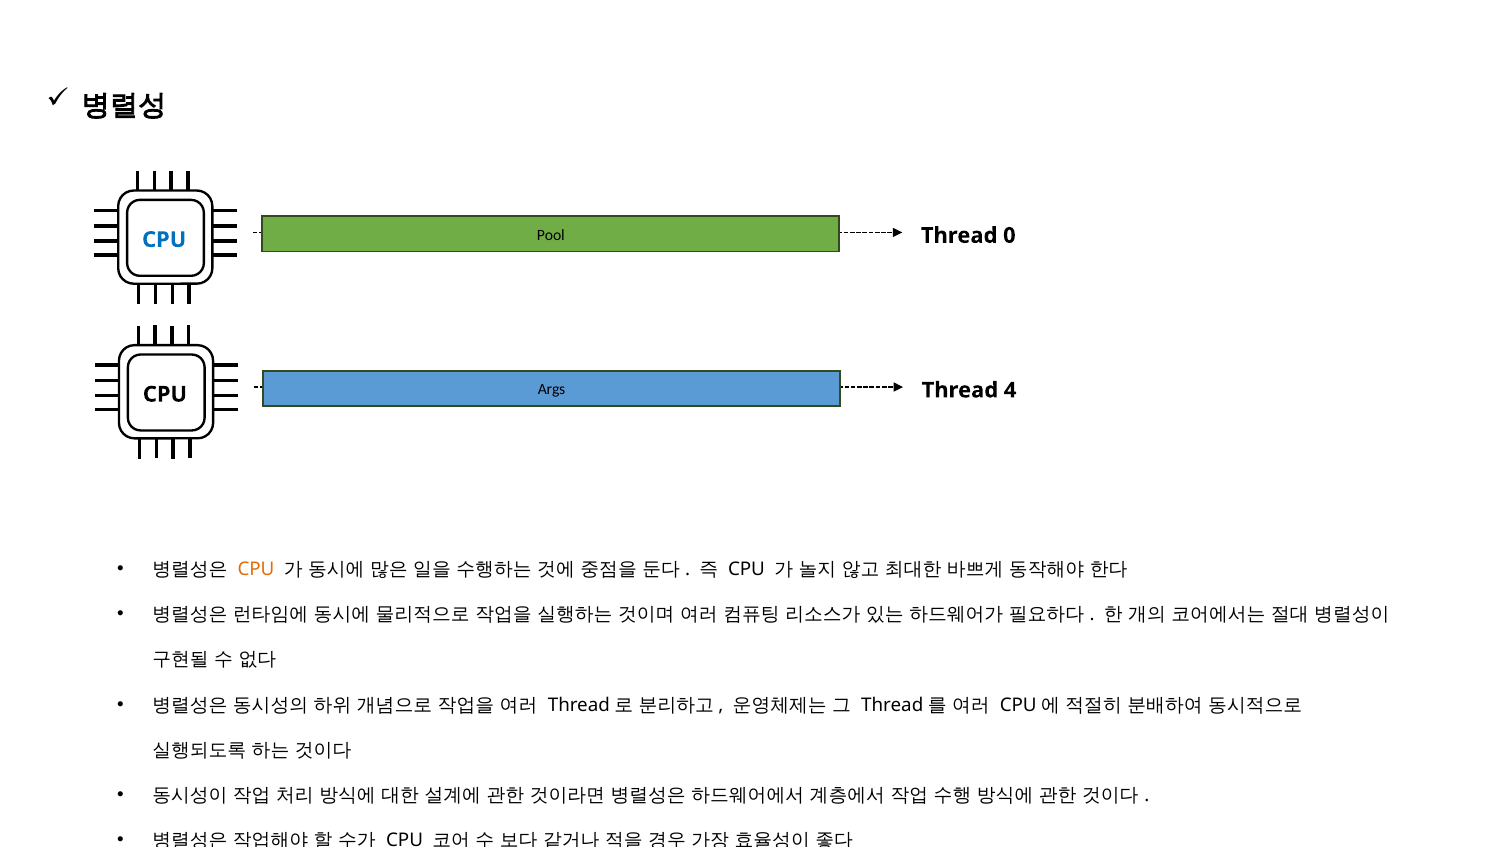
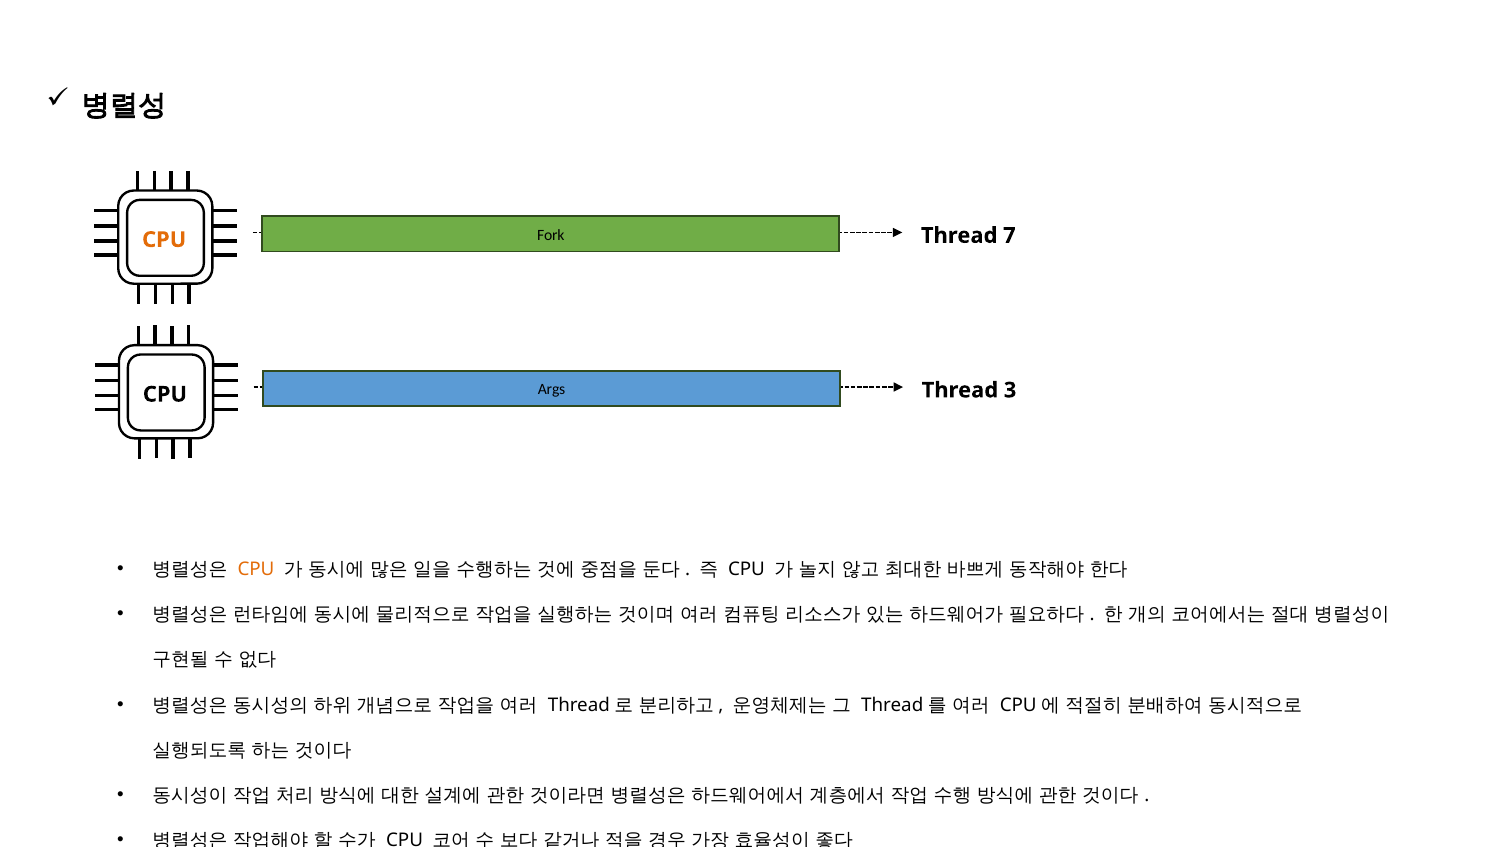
Pool: Pool -> Fork
0: 0 -> 7
CPU at (164, 240) colour: blue -> orange
4: 4 -> 3
